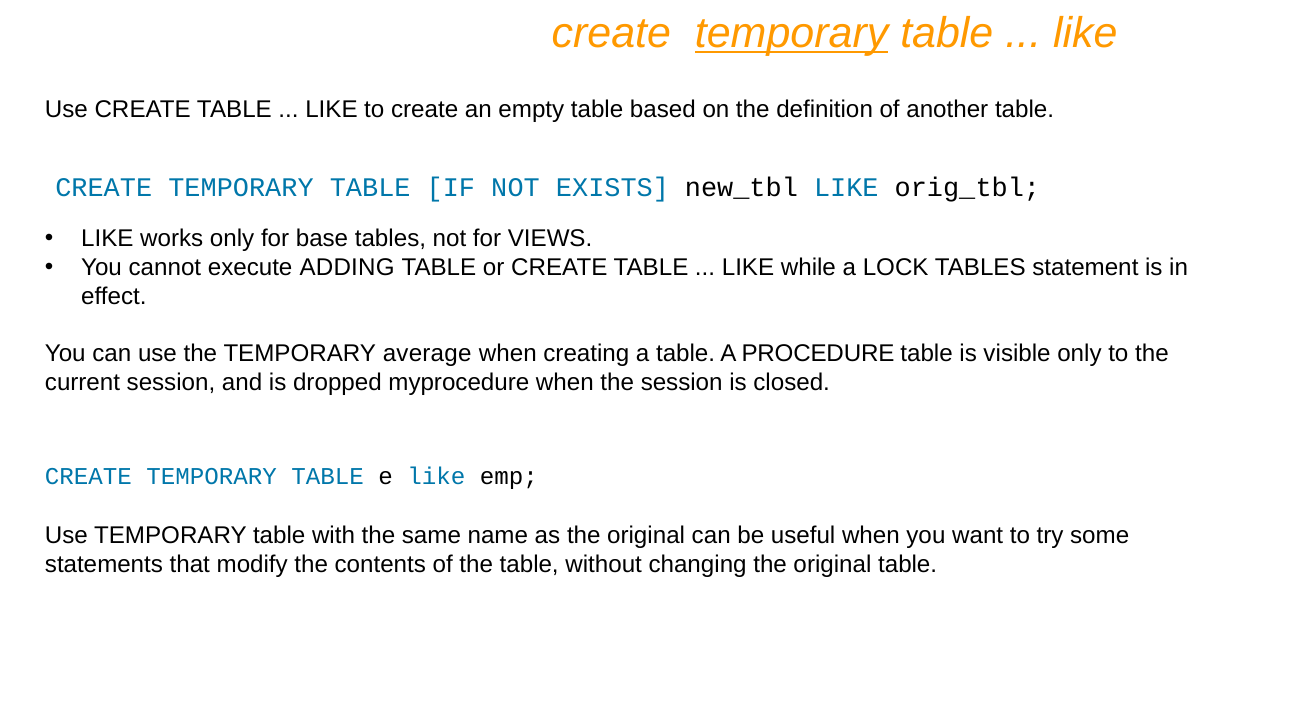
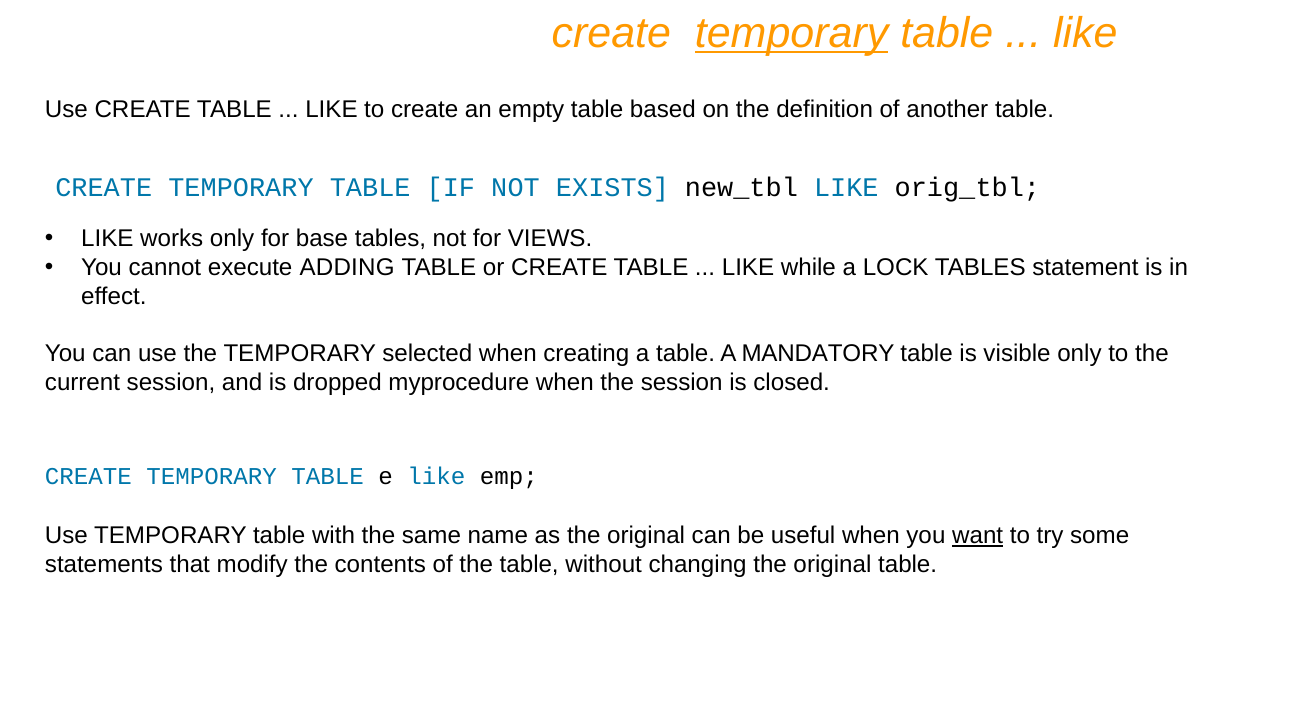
average: average -> selected
PROCEDURE: PROCEDURE -> MANDATORY
want underline: none -> present
